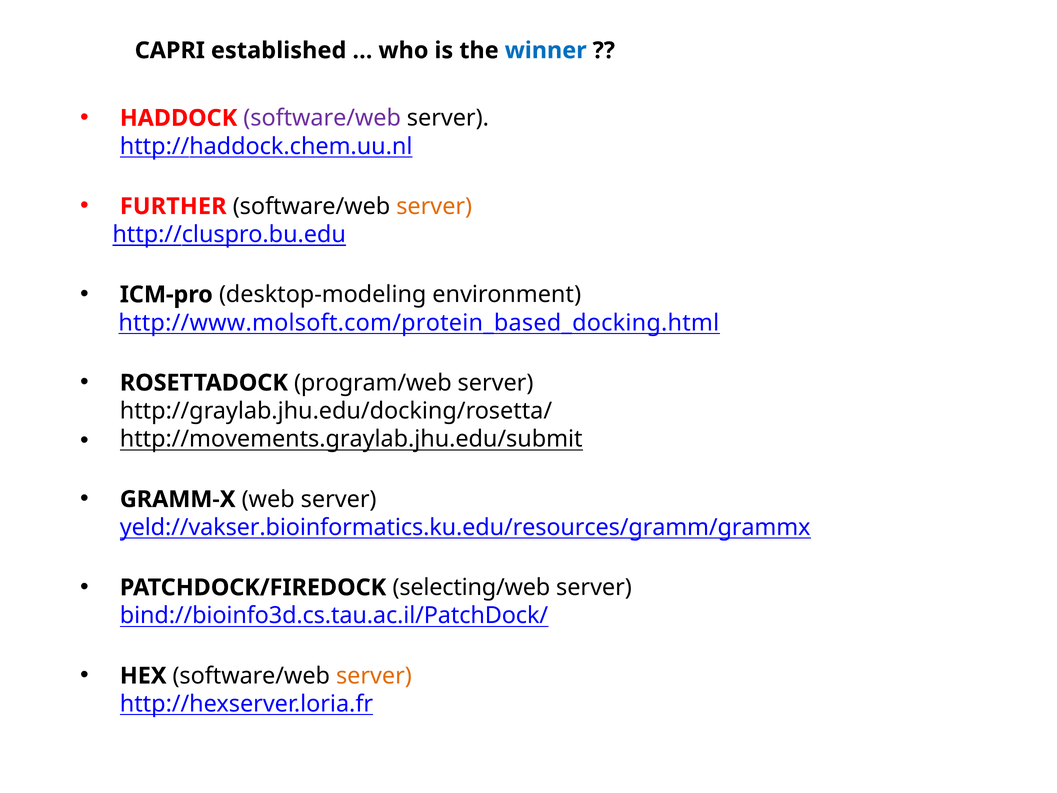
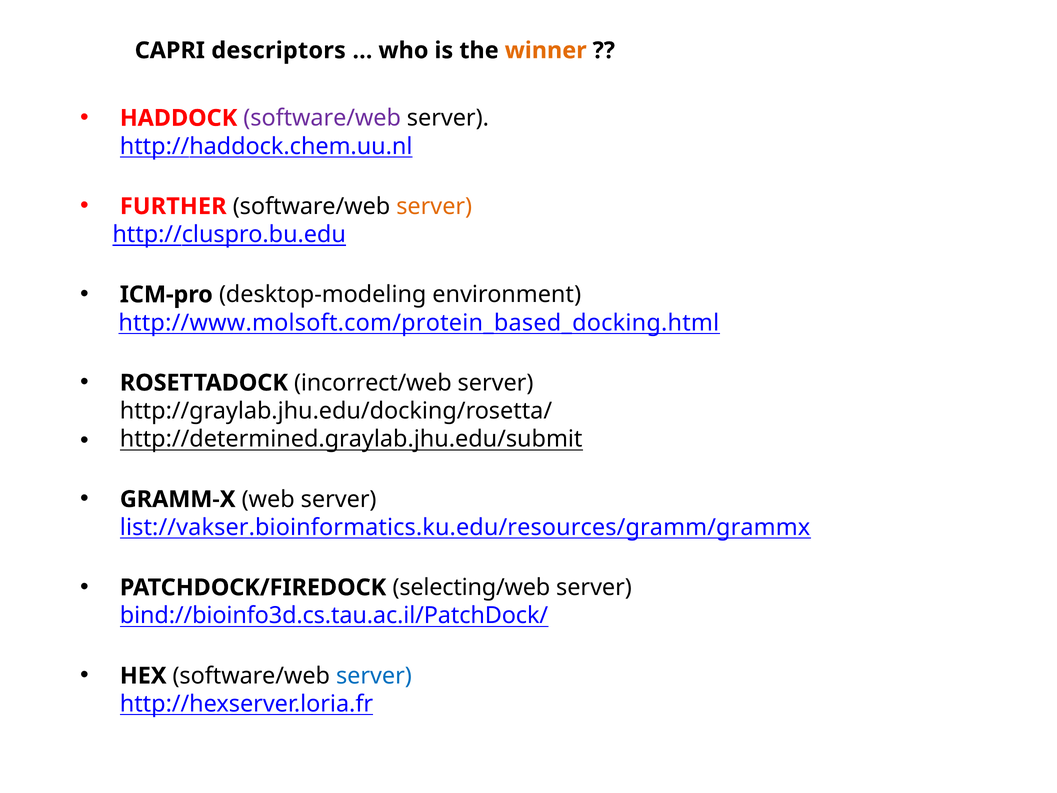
established: established -> descriptors
winner colour: blue -> orange
program/web: program/web -> incorrect/web
http://movements.graylab.jhu.edu/submit: http://movements.graylab.jhu.edu/submit -> http://determined.graylab.jhu.edu/submit
yeld://vakser.bioinformatics.ku.edu/resources/gramm/grammx: yeld://vakser.bioinformatics.ku.edu/resources/gramm/grammx -> list://vakser.bioinformatics.ku.edu/resources/gramm/grammx
server at (374, 676) colour: orange -> blue
